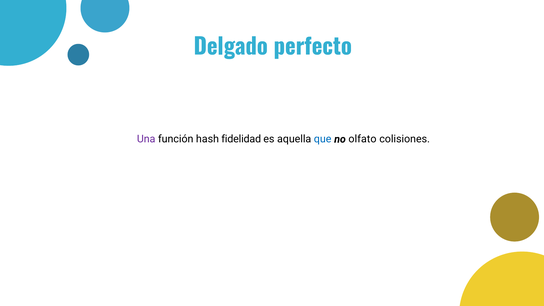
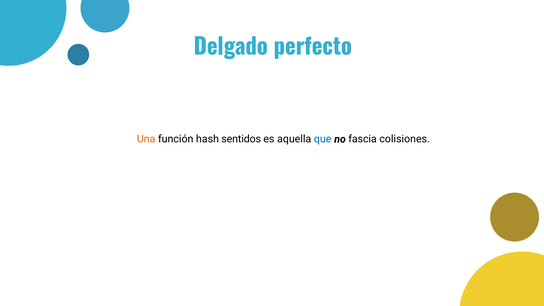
Una colour: purple -> orange
fidelidad: fidelidad -> sentidos
olfato: olfato -> fascia
